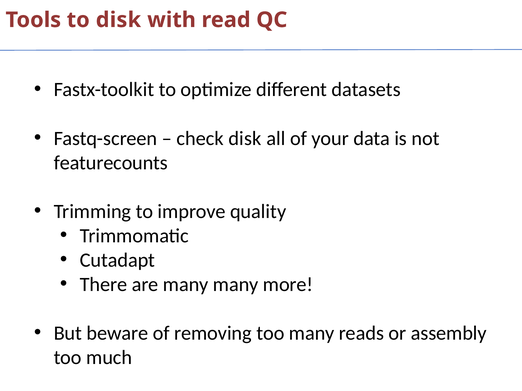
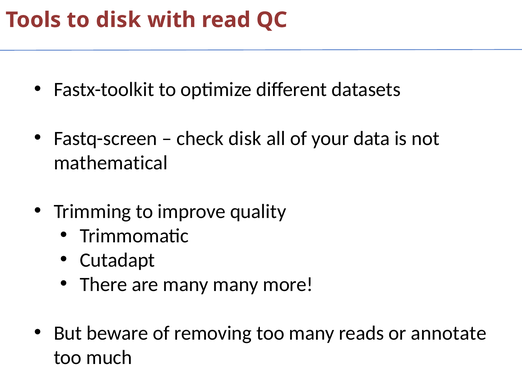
featurecounts: featurecounts -> mathematical
assembly: assembly -> annotate
